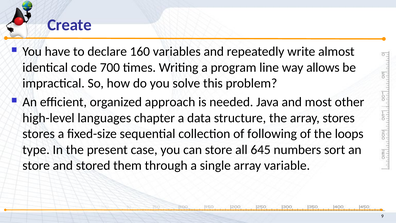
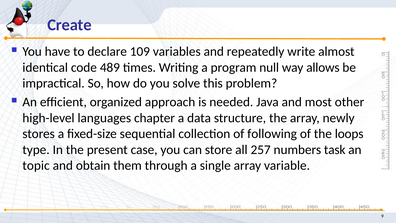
160: 160 -> 109
700: 700 -> 489
line: line -> null
array stores: stores -> newly
645: 645 -> 257
sort: sort -> task
store at (36, 165): store -> topic
stored: stored -> obtain
